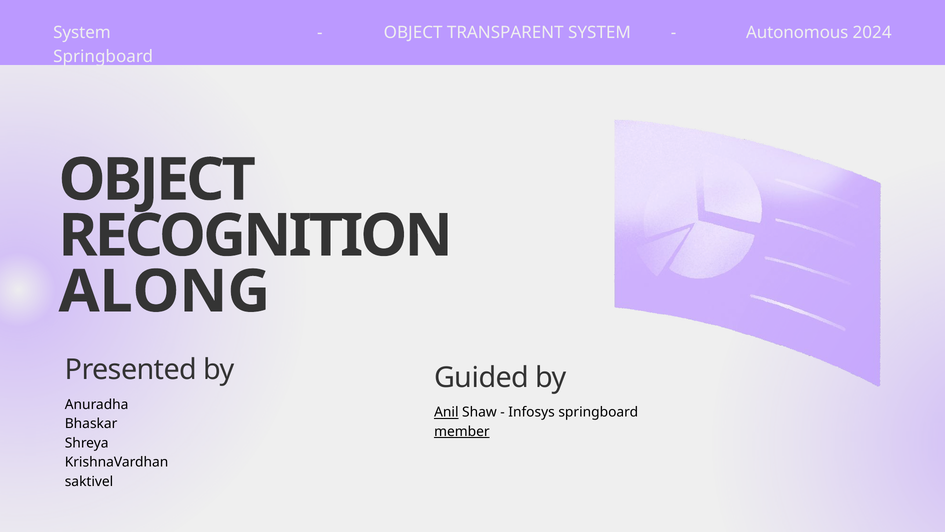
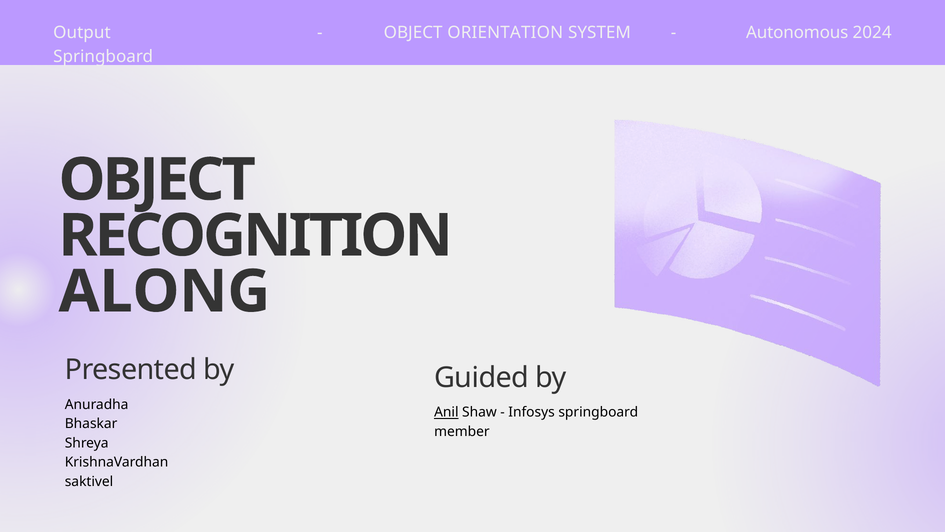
System at (82, 33): System -> Output
TRANSPARENT: TRANSPARENT -> ORIENTATION
member underline: present -> none
